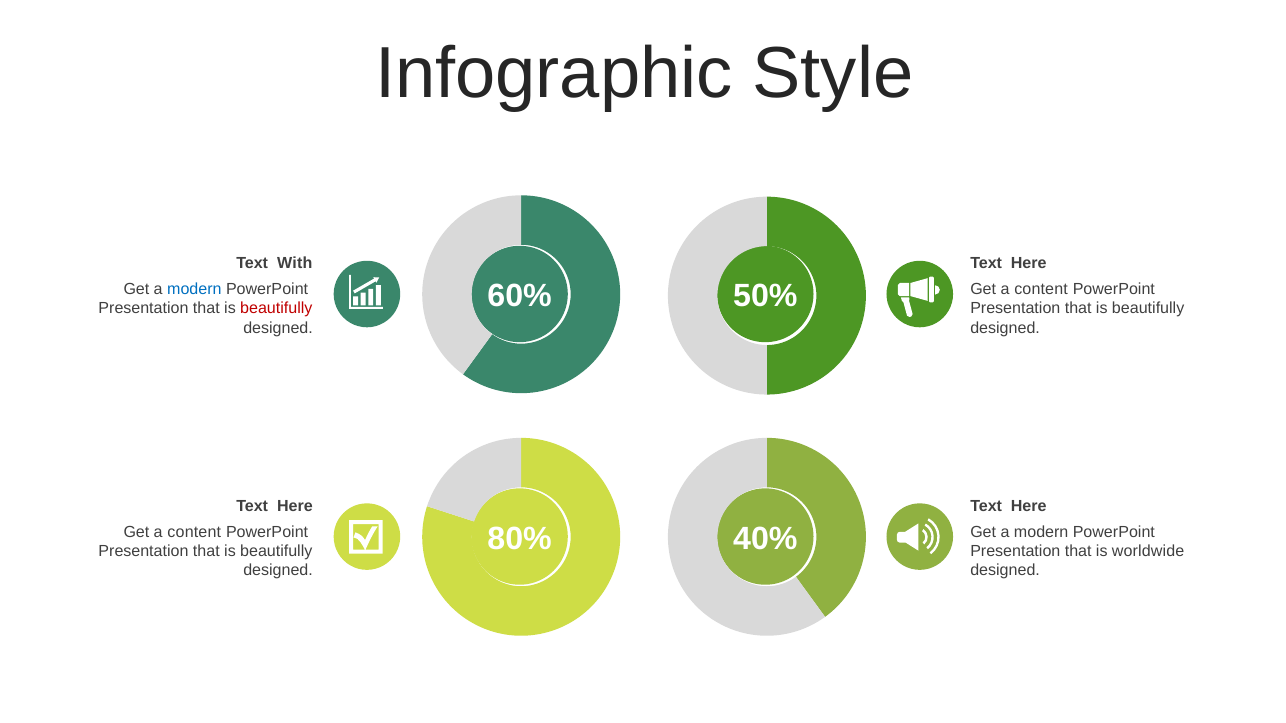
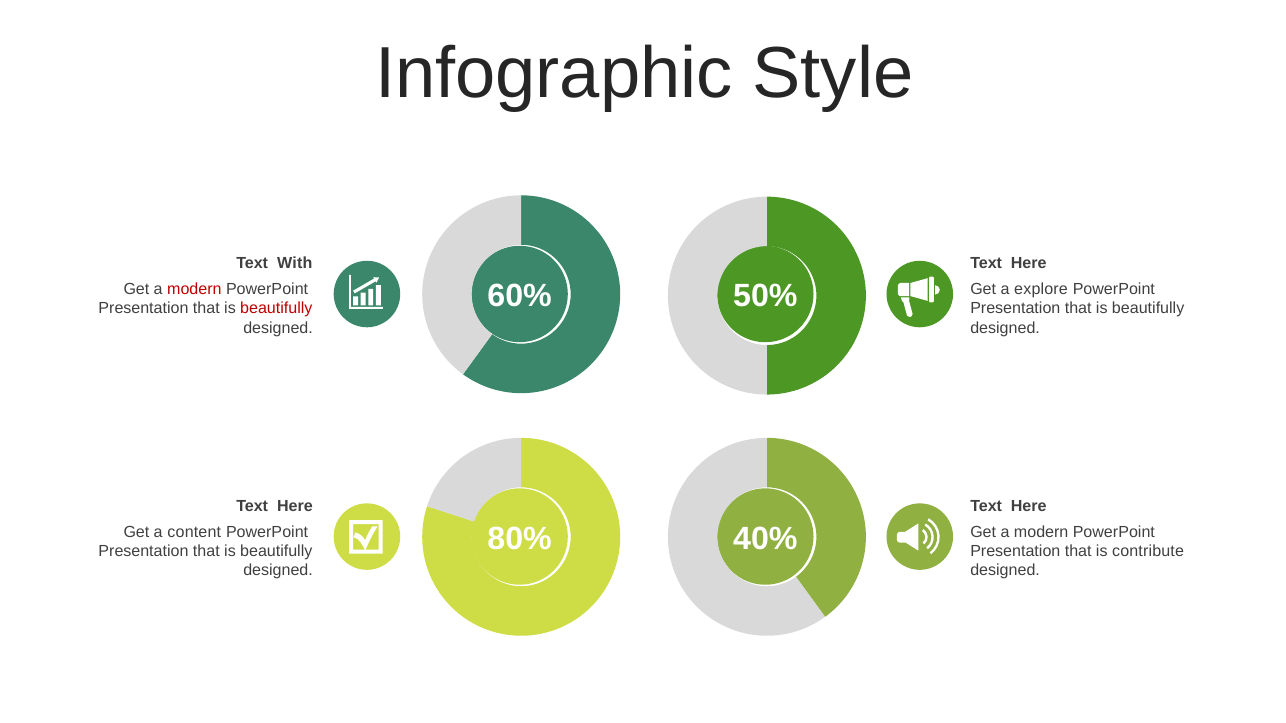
modern at (194, 290) colour: blue -> red
content at (1041, 290): content -> explore
worldwide: worldwide -> contribute
